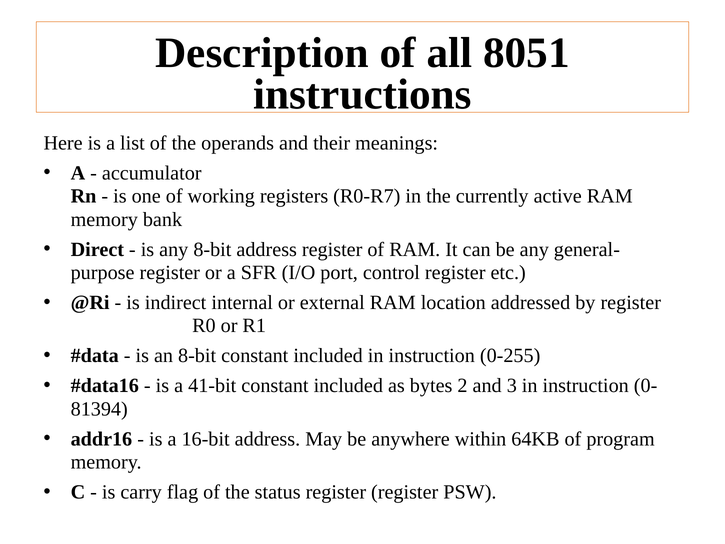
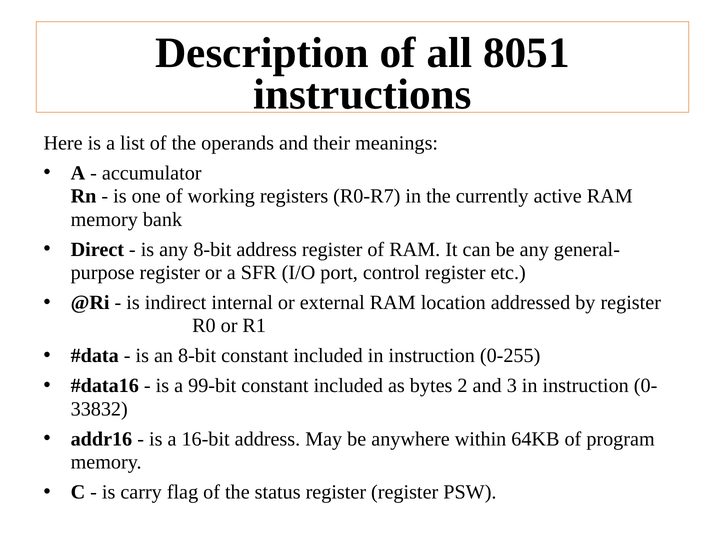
41-bit: 41-bit -> 99-bit
81394: 81394 -> 33832
